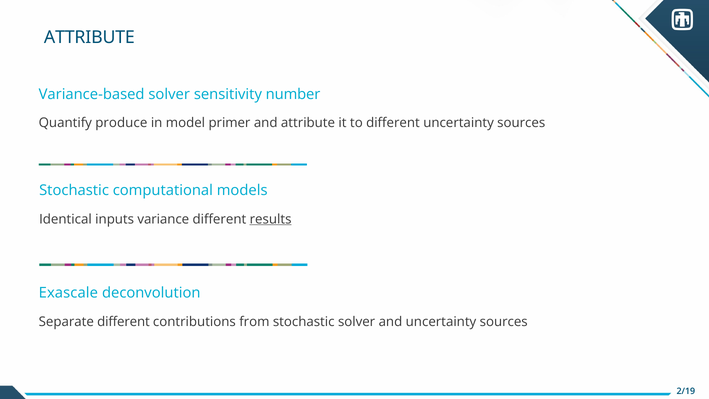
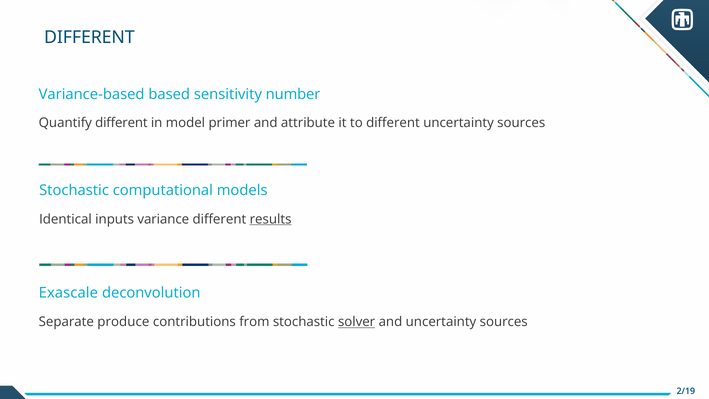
ATTRIBUTE at (89, 38): ATTRIBUTE -> DIFFERENT
Variance-based solver: solver -> based
Quantify produce: produce -> different
Separate different: different -> produce
solver at (357, 322) underline: none -> present
